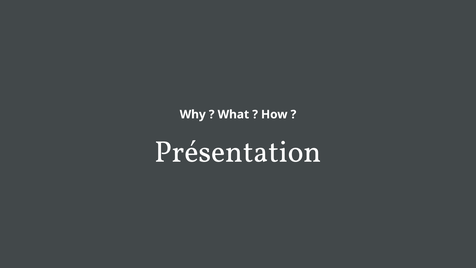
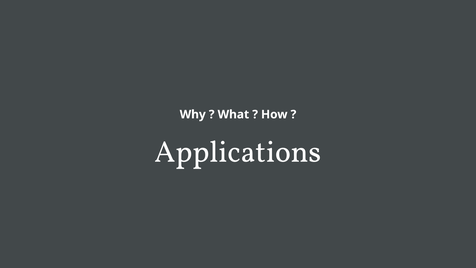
Présentation: Présentation -> Applications
